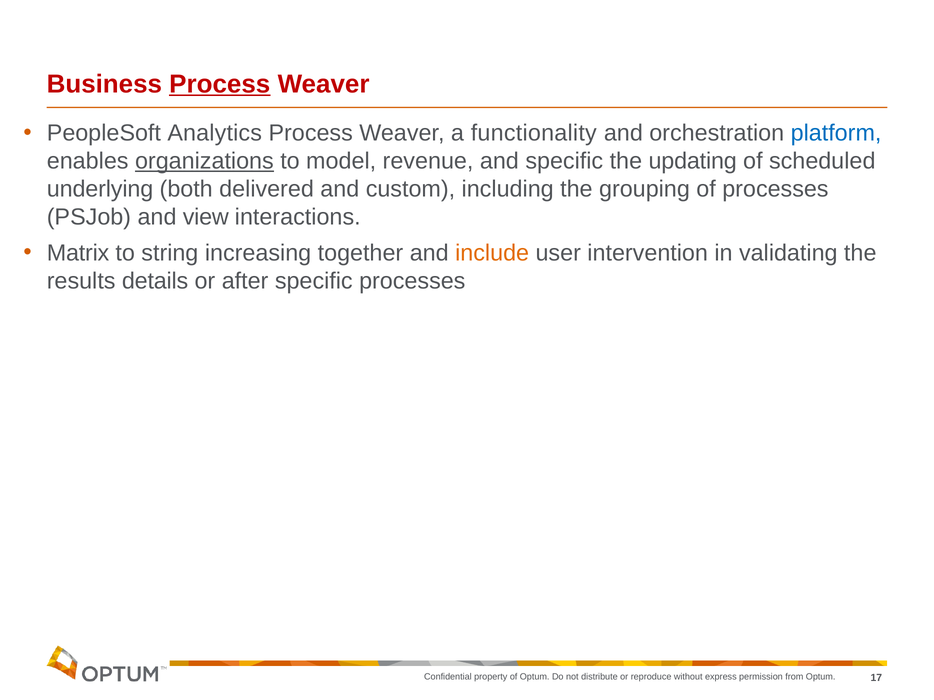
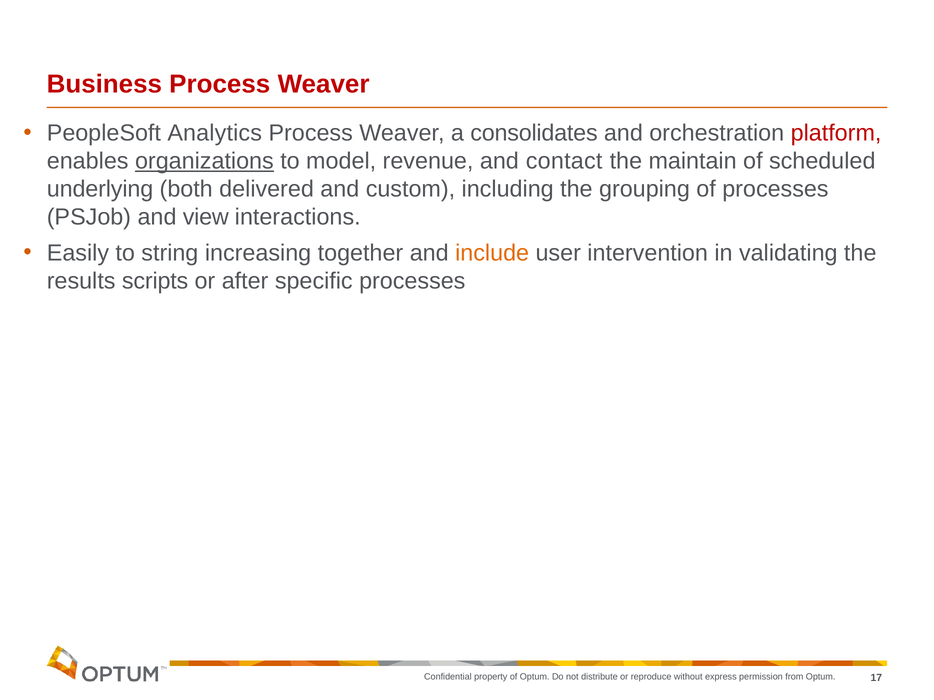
Process at (220, 84) underline: present -> none
functionality: functionality -> consolidates
platform colour: blue -> red
and specific: specific -> contact
updating: updating -> maintain
Matrix: Matrix -> Easily
details: details -> scripts
